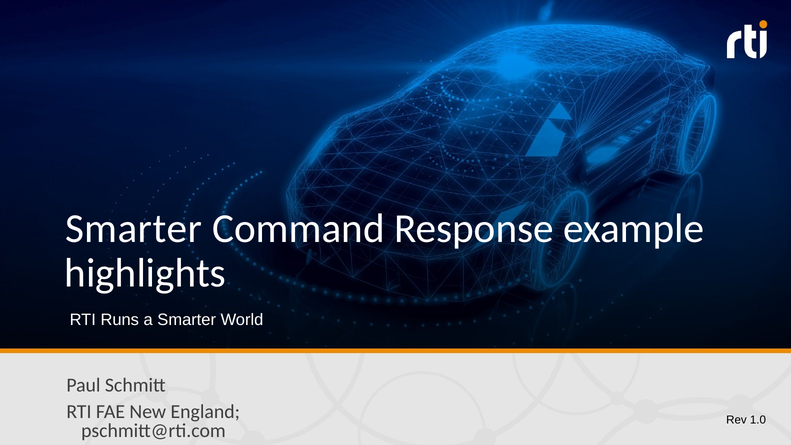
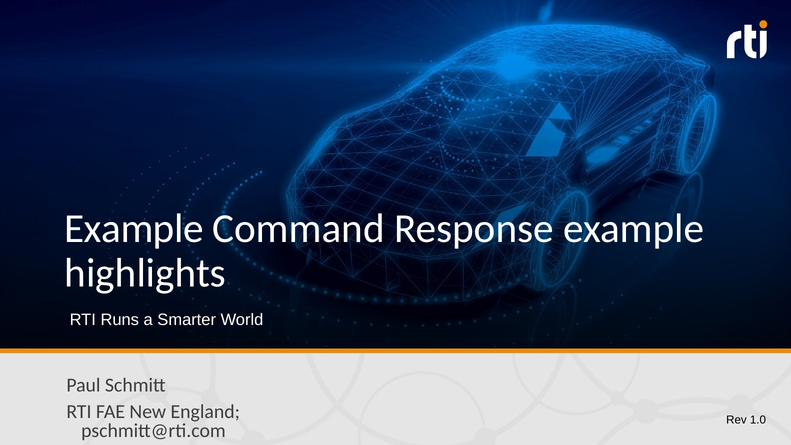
Smarter at (133, 229): Smarter -> Example
